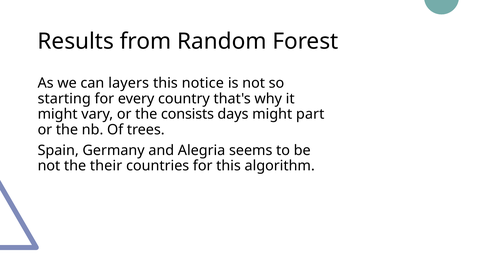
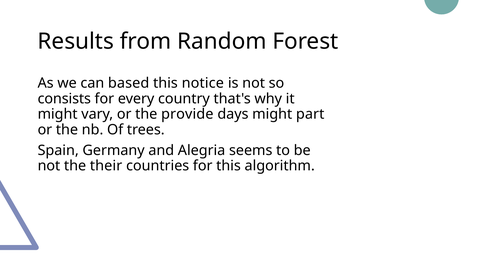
layers: layers -> based
starting: starting -> consists
consists: consists -> provide
